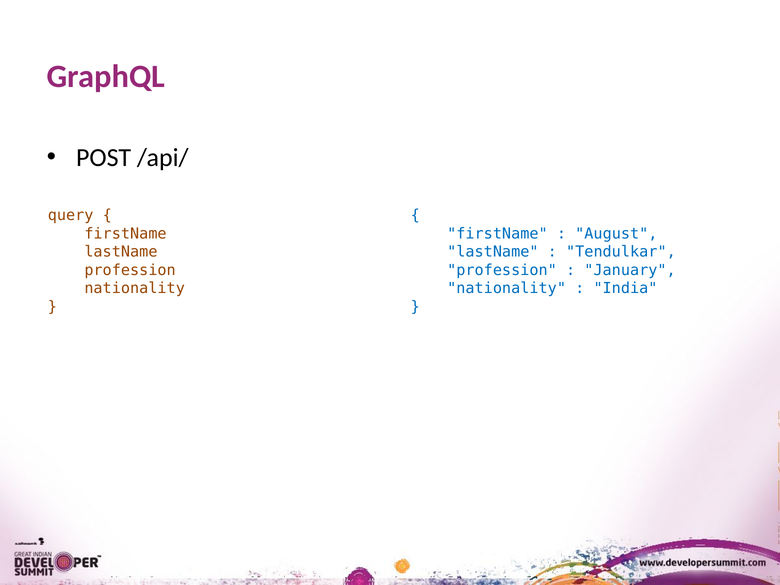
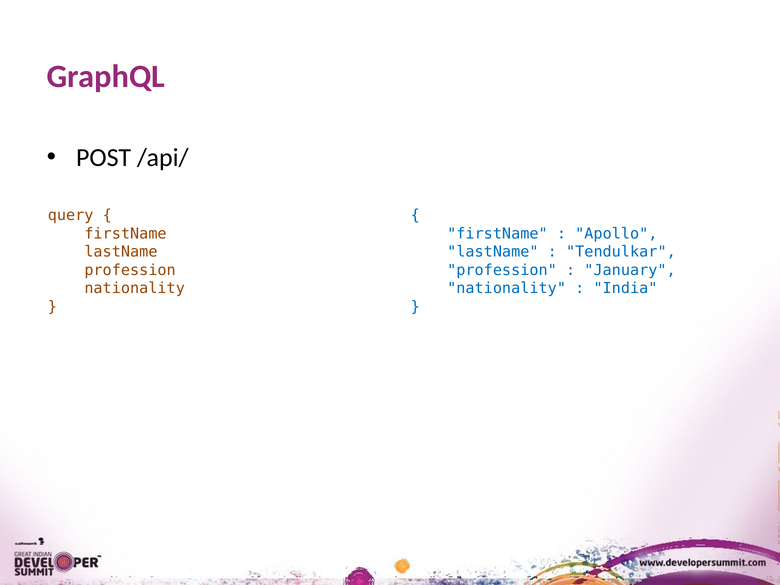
August: August -> Apollo
